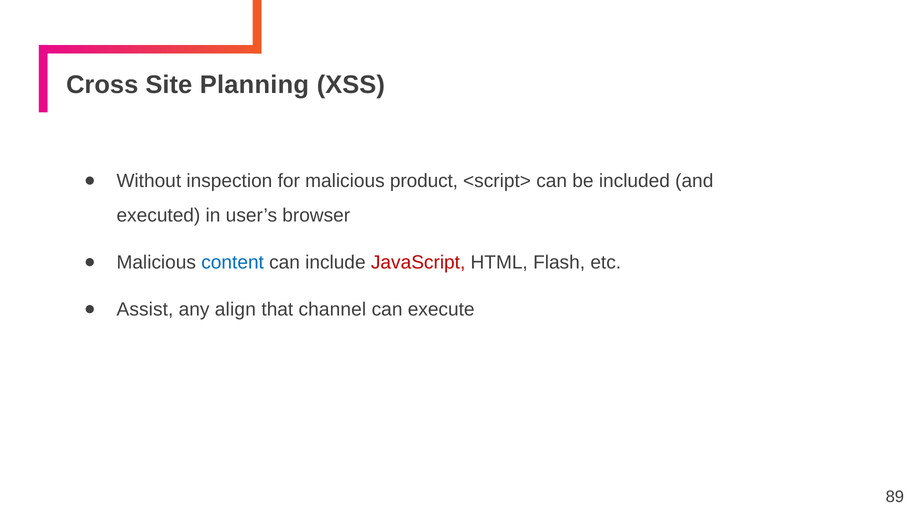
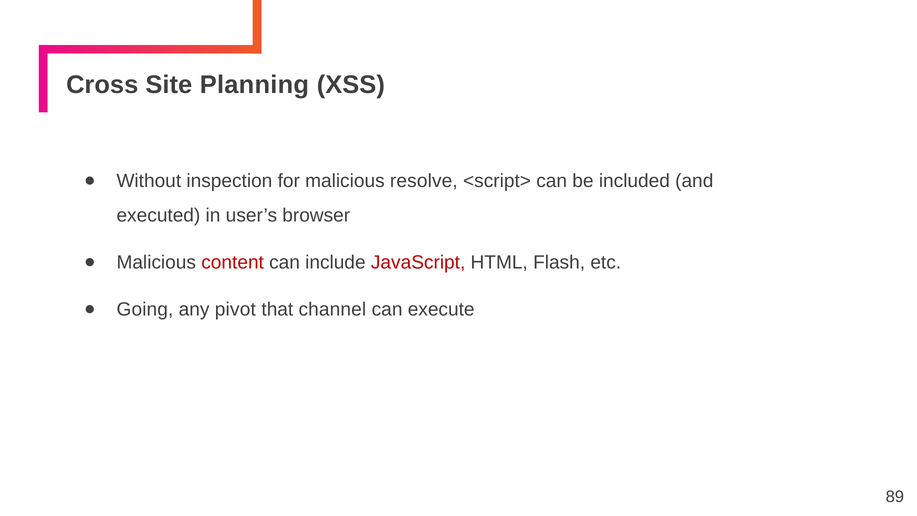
product: product -> resolve
content colour: blue -> red
Assist: Assist -> Going
align: align -> pivot
